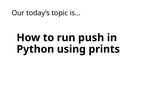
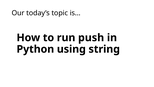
prints: prints -> string
